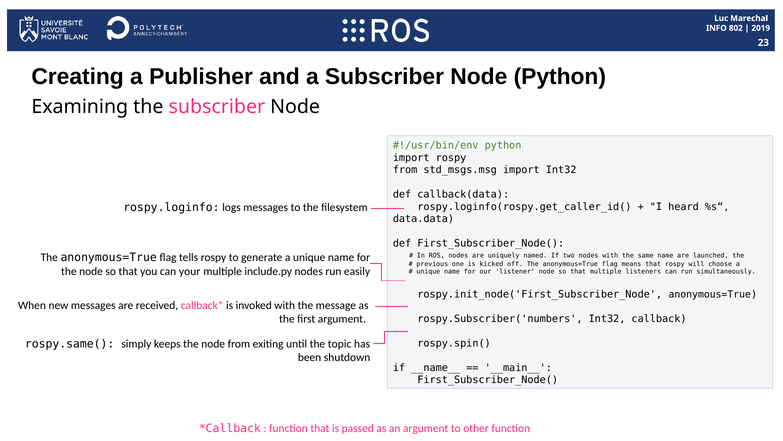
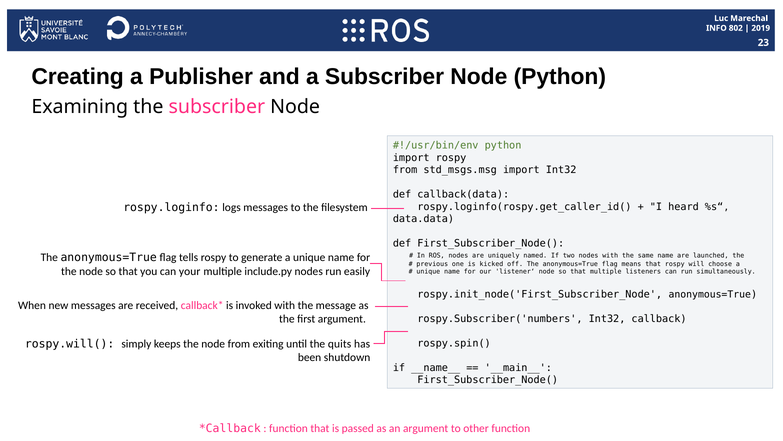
rospy.same(: rospy.same( -> rospy.will(
topic: topic -> quits
